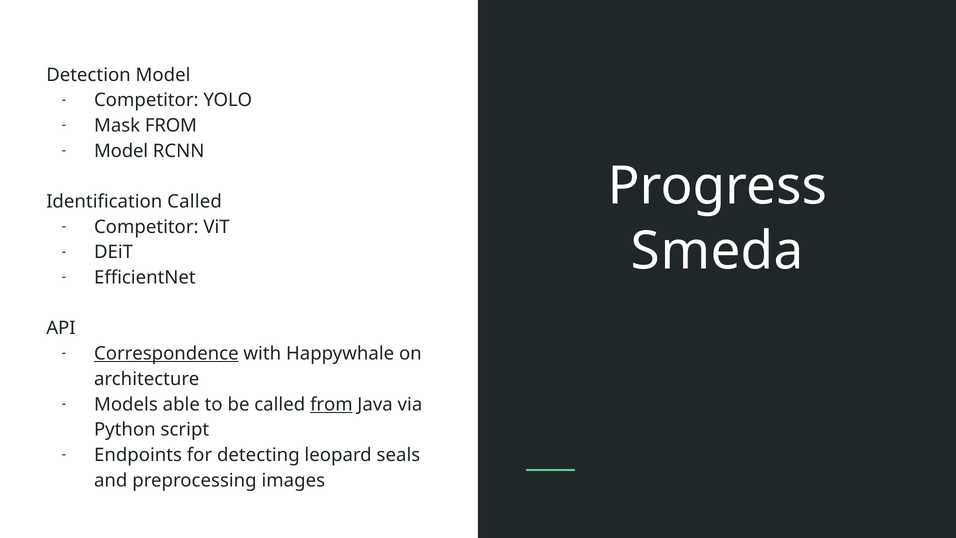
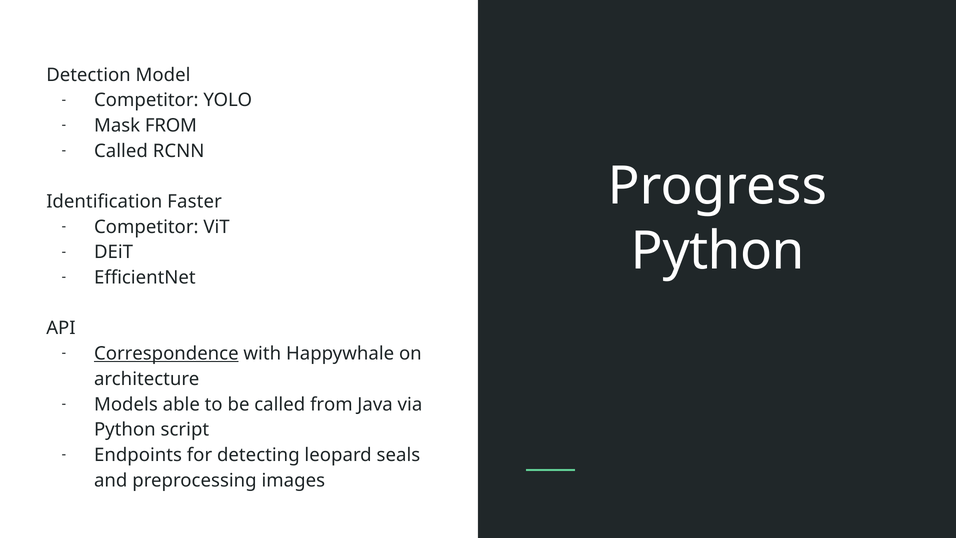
Model at (121, 151): Model -> Called
Identification Called: Called -> Faster
Smeda at (717, 251): Smeda -> Python
from at (331, 404) underline: present -> none
